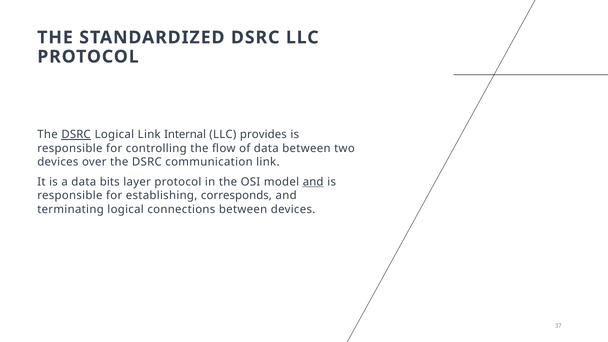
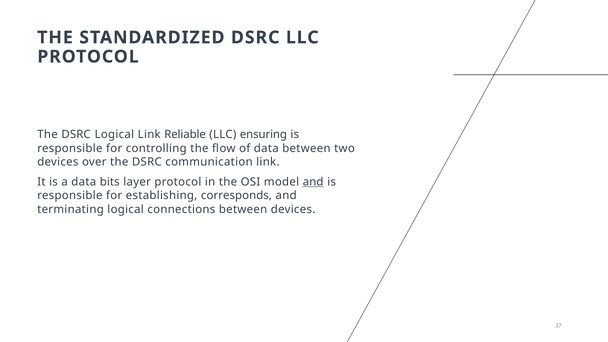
DSRC at (76, 135) underline: present -> none
Internal: Internal -> Reliable
provides: provides -> ensuring
